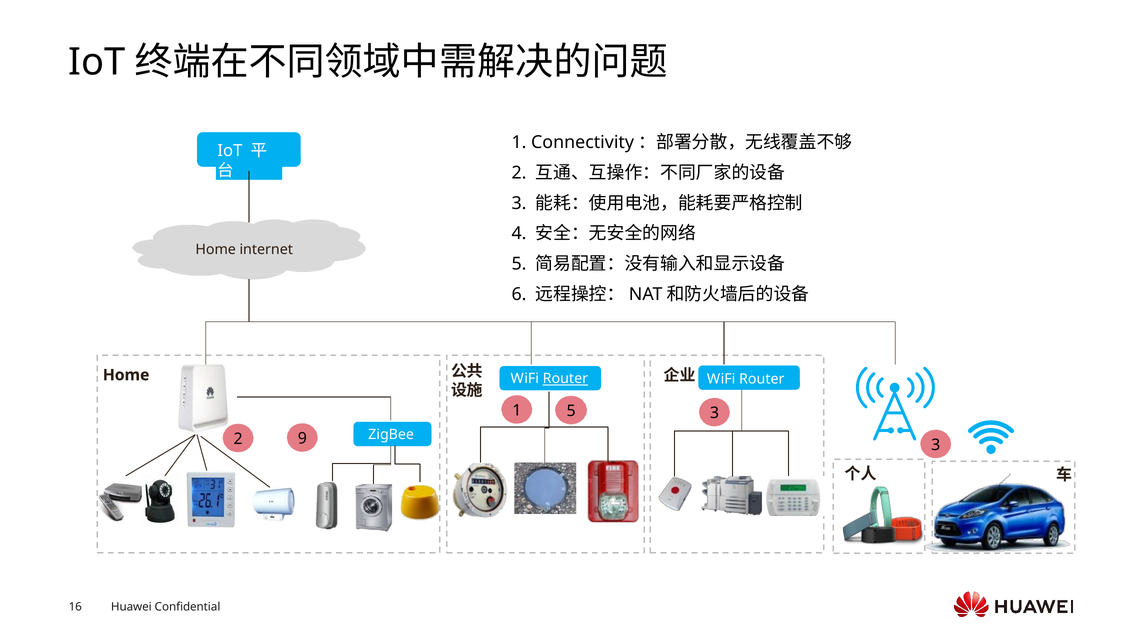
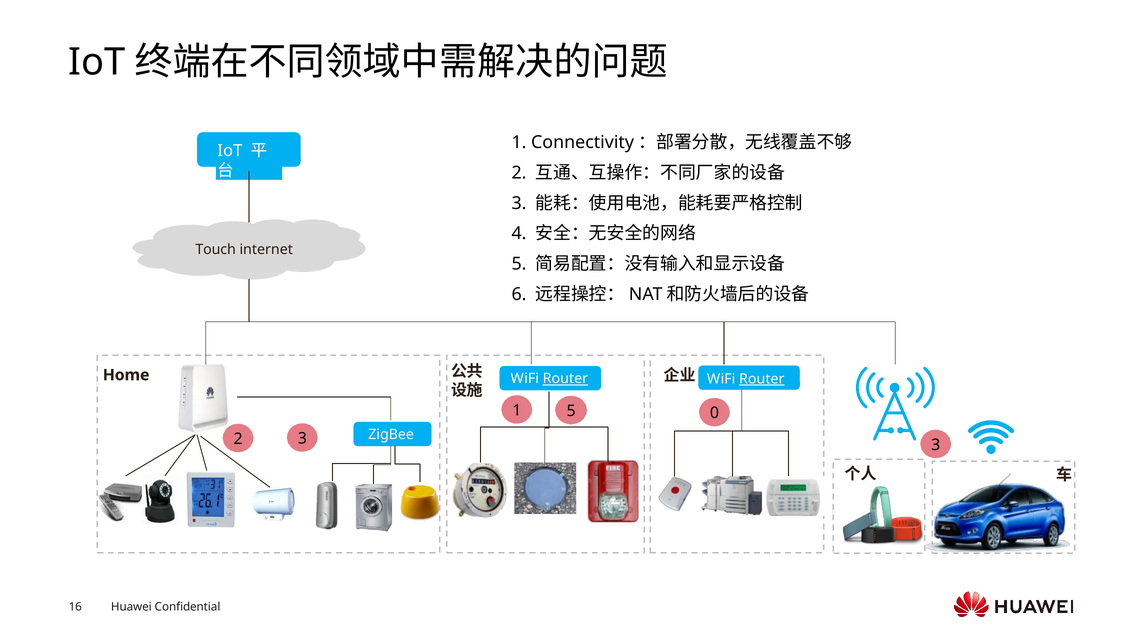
Home at (216, 250): Home -> Touch
Router at (762, 379) underline: none -> present
1 3: 3 -> 0
2 9: 9 -> 3
